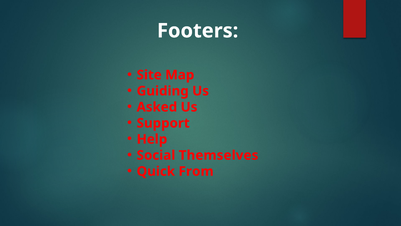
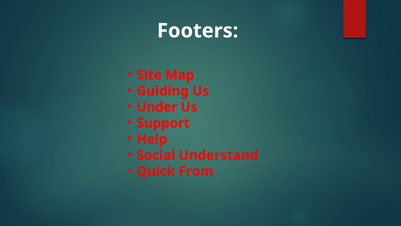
Asked: Asked -> Under
Themselves: Themselves -> Understand
